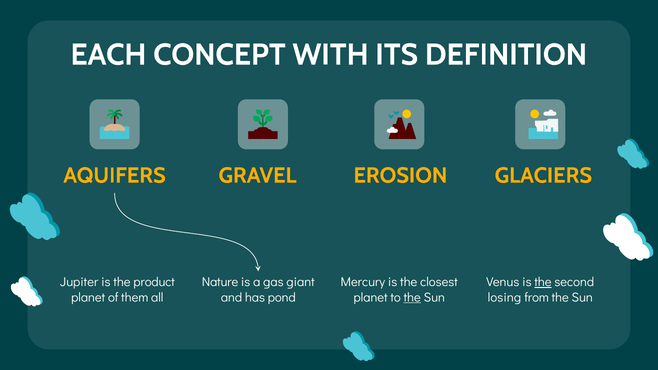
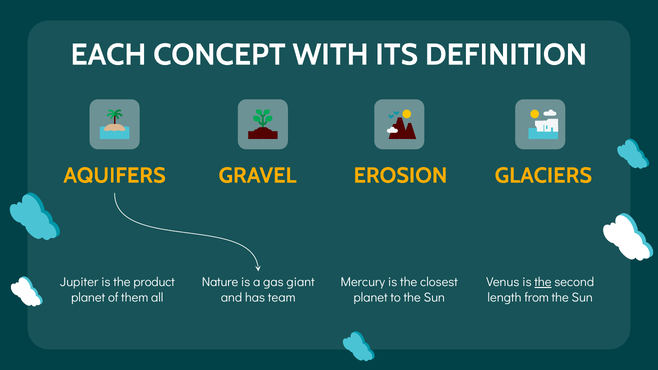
pond: pond -> team
the at (412, 297) underline: present -> none
losing: losing -> length
